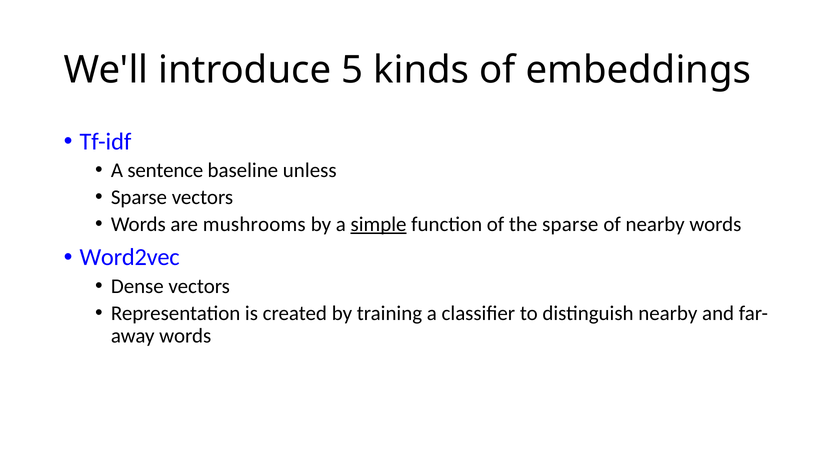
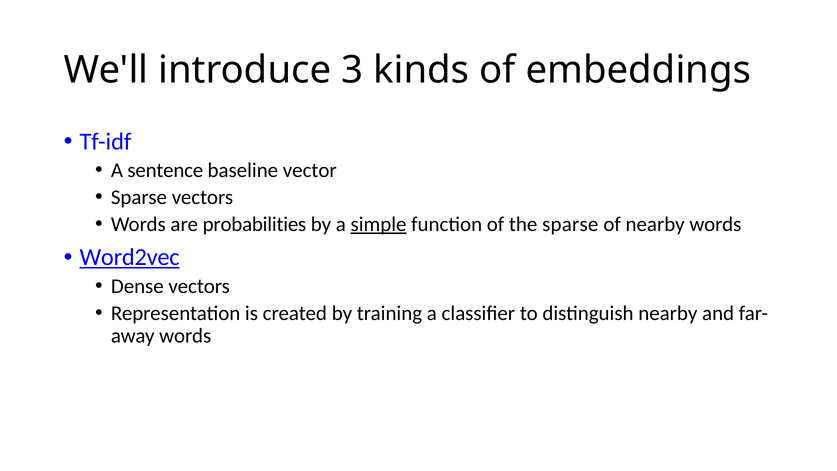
5: 5 -> 3
unless: unless -> vector
mushrooms: mushrooms -> probabilities
Word2vec underline: none -> present
